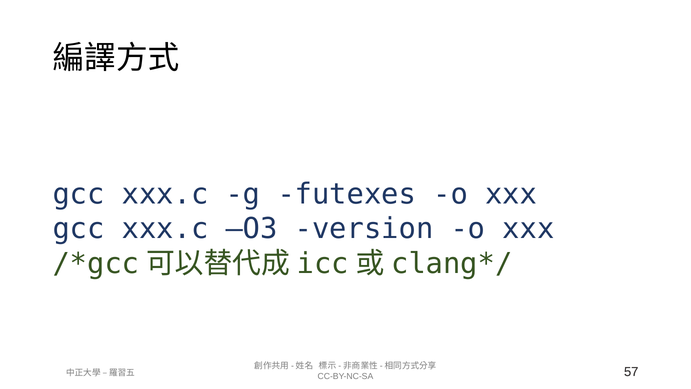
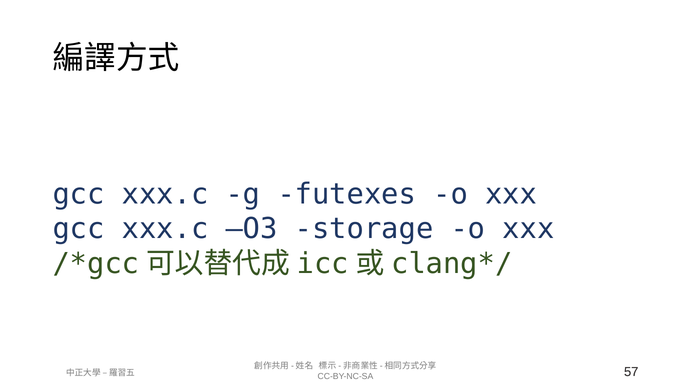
version: version -> storage
